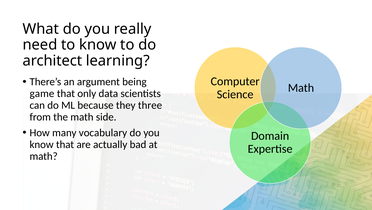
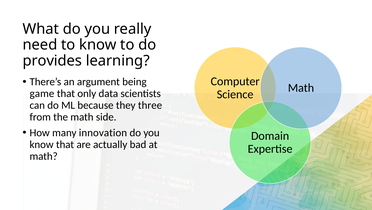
architect: architect -> provides
vocabulary: vocabulary -> innovation
